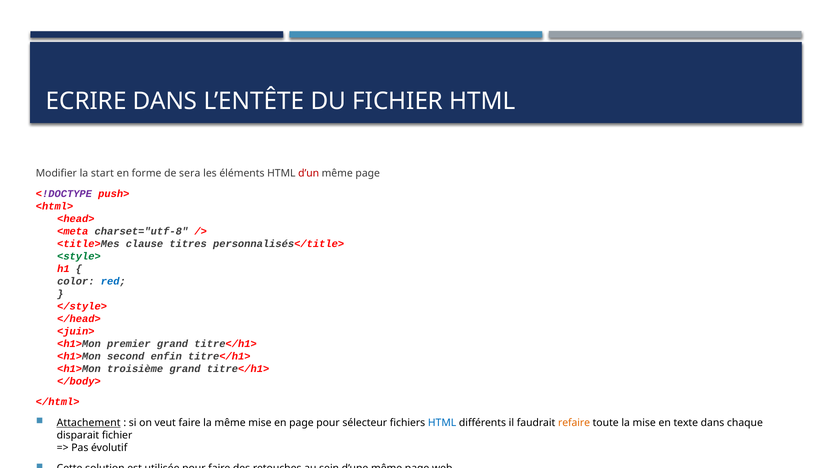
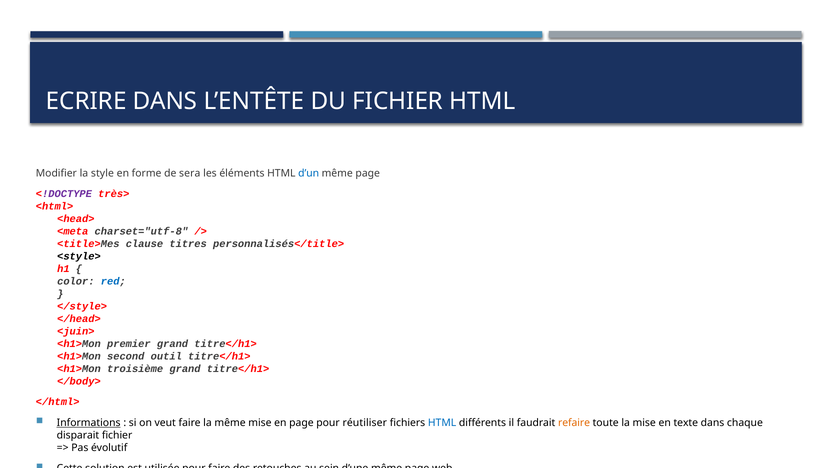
start: start -> style
d’un colour: red -> blue
push>: push> -> très>
<style> colour: green -> black
enfin: enfin -> outil
Attachement: Attachement -> Informations
sélecteur: sélecteur -> réutiliser
